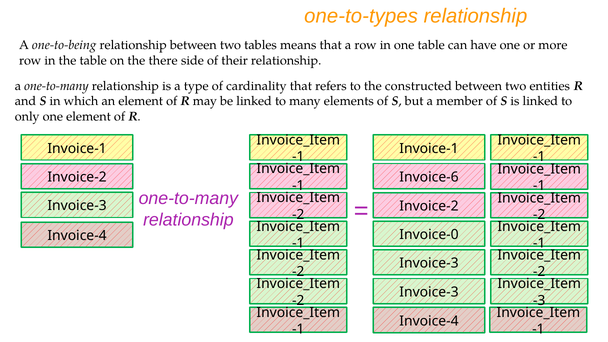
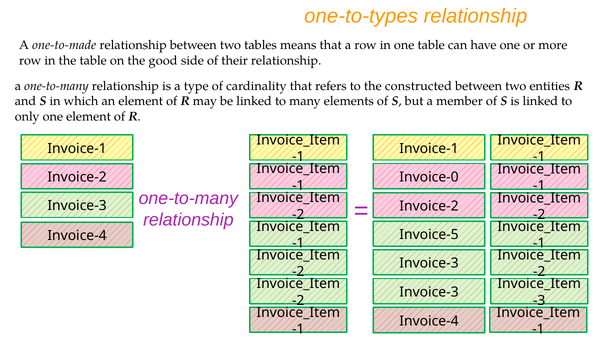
one-to-being: one-to-being -> one-to-made
there: there -> good
Invoice-6: Invoice-6 -> Invoice-0
Invoice-0: Invoice-0 -> Invoice-5
